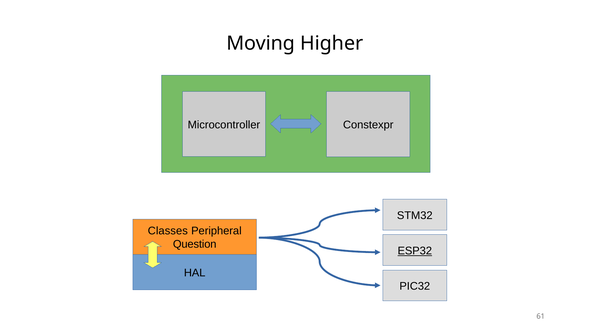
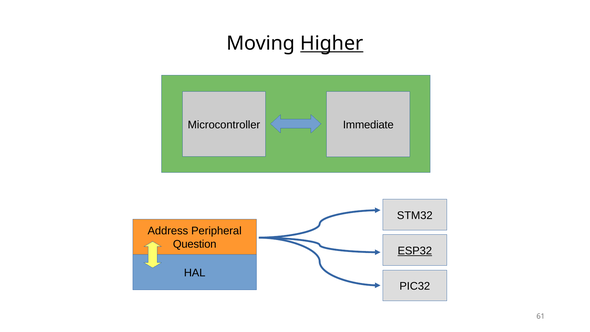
Higher underline: none -> present
Constexpr: Constexpr -> Immediate
Classes: Classes -> Address
